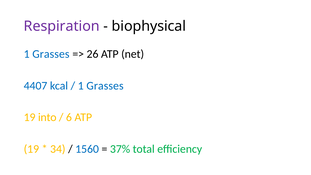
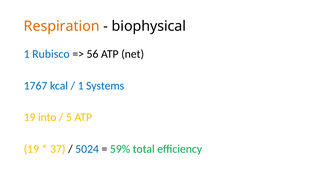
Respiration colour: purple -> orange
Grasses at (51, 54): Grasses -> Rubisco
26: 26 -> 56
4407: 4407 -> 1767
Grasses at (105, 86): Grasses -> Systems
6: 6 -> 5
34: 34 -> 37
1560: 1560 -> 5024
37%: 37% -> 59%
